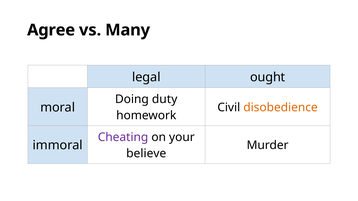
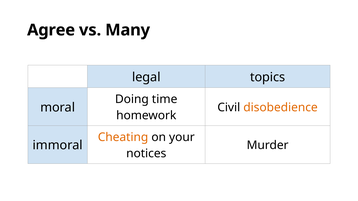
ought: ought -> topics
duty: duty -> time
Cheating colour: purple -> orange
believe: believe -> notices
